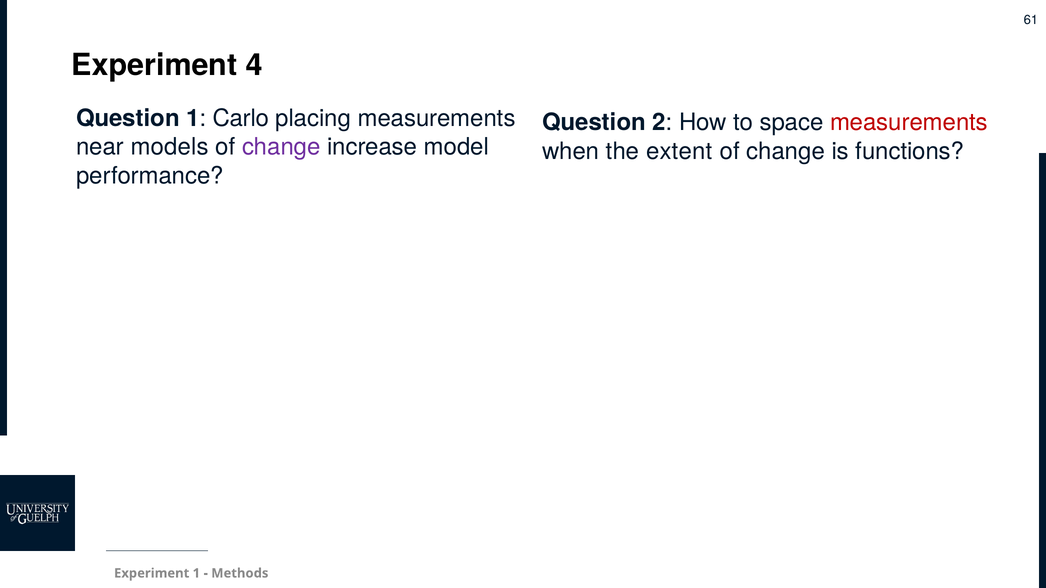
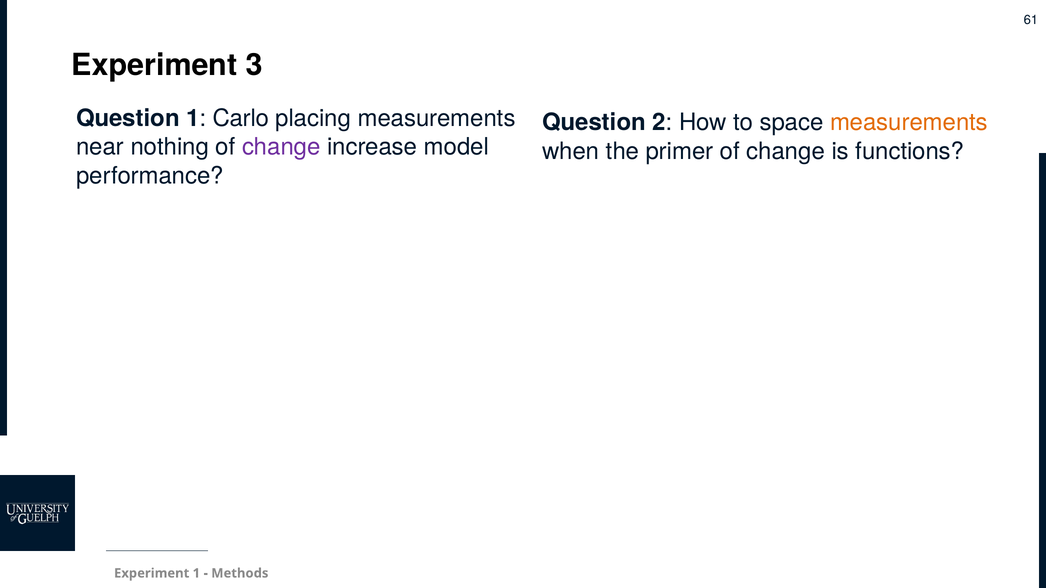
4: 4 -> 3
measurements at (909, 122) colour: red -> orange
models: models -> nothing
extent: extent -> primer
